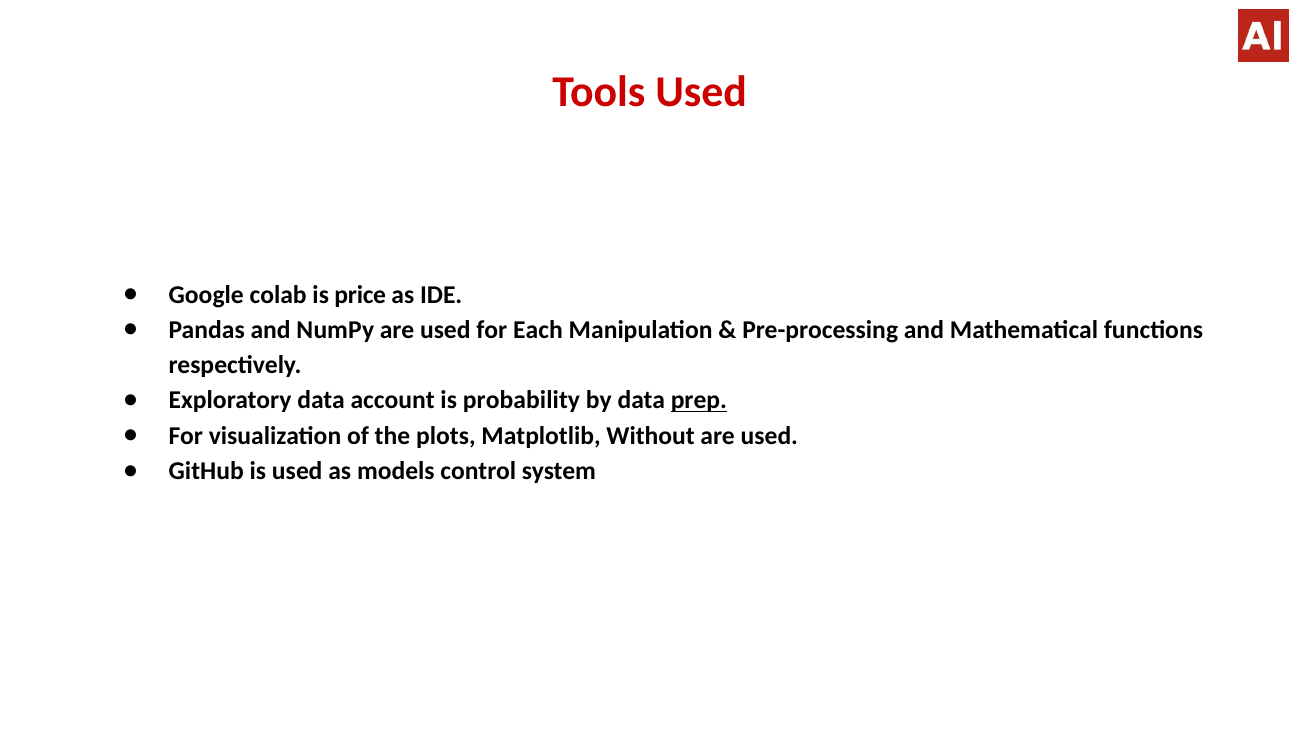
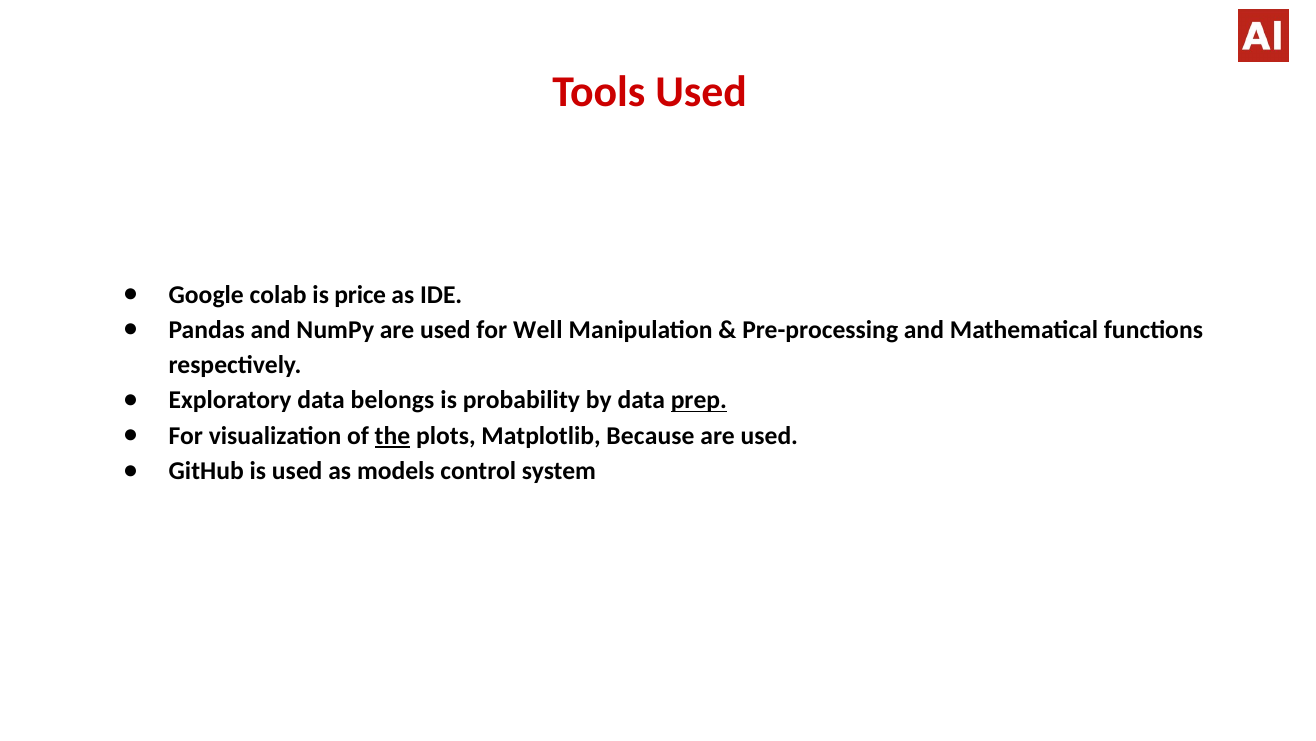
Each: Each -> Well
account: account -> belongs
the underline: none -> present
Without: Without -> Because
